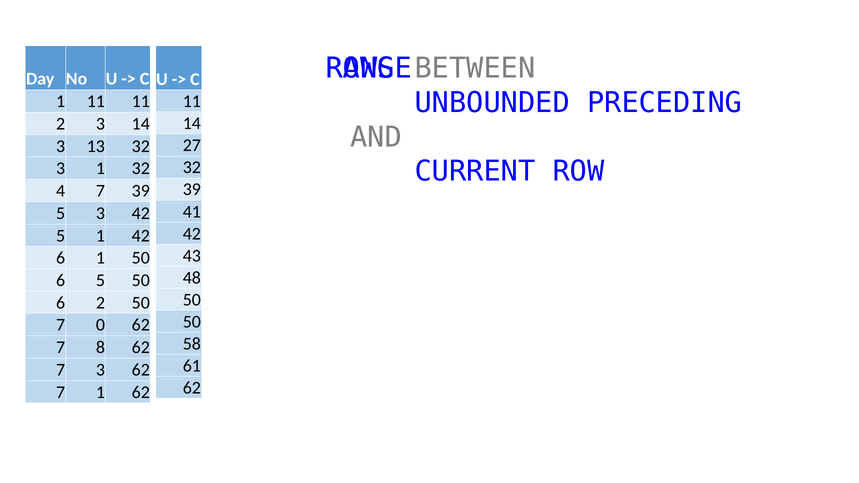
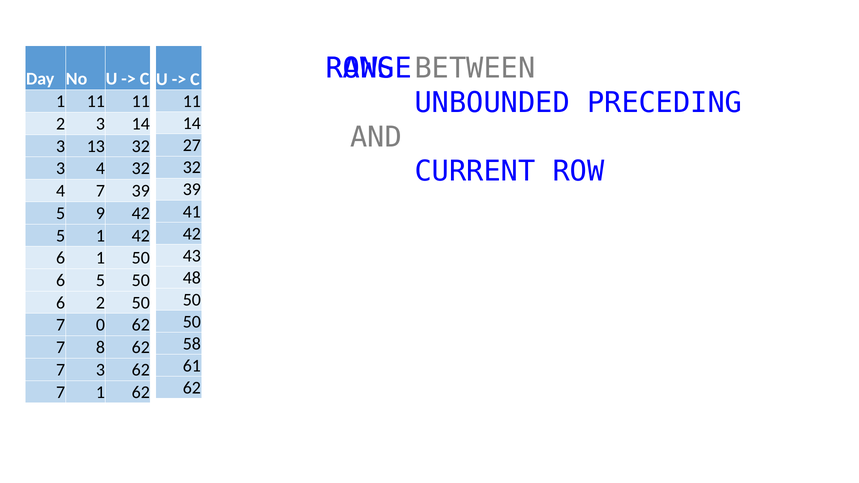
3 1: 1 -> 4
5 3: 3 -> 9
